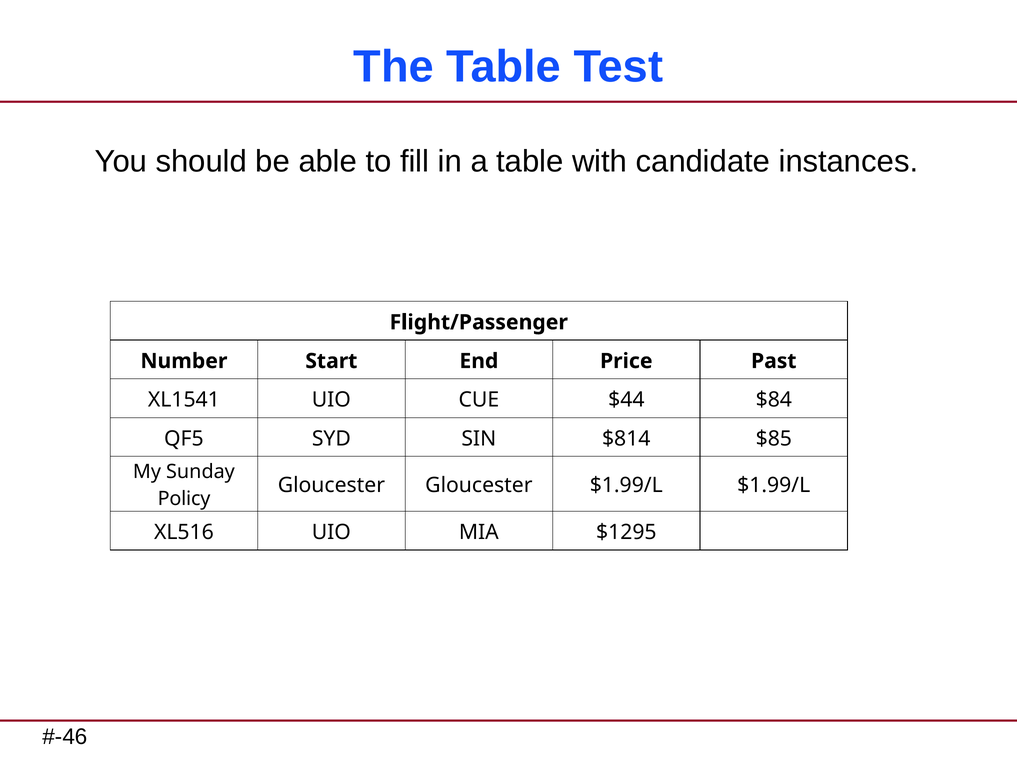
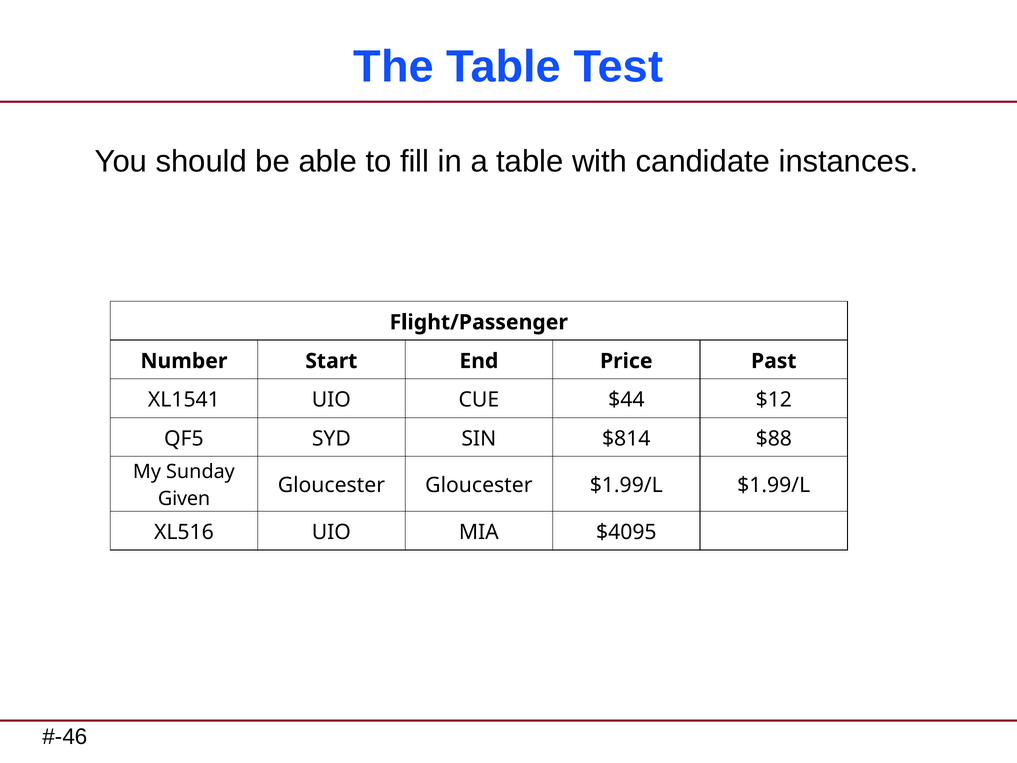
$84: $84 -> $12
$85: $85 -> $88
Policy: Policy -> Given
$1295: $1295 -> $4095
